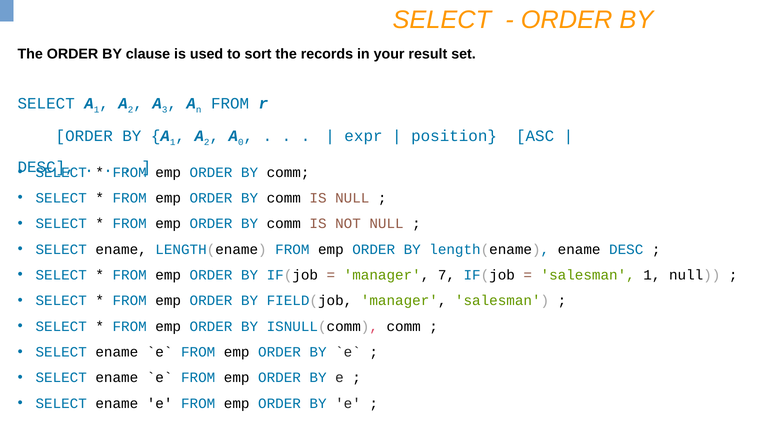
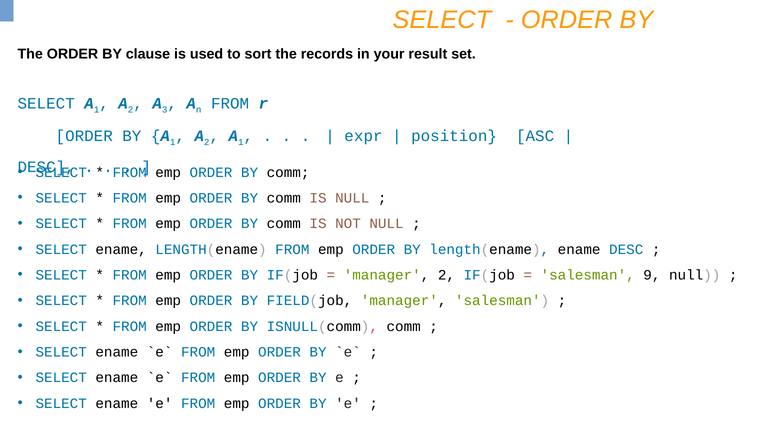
0 at (241, 142): 0 -> 1
manager 7: 7 -> 2
salesman 1: 1 -> 9
